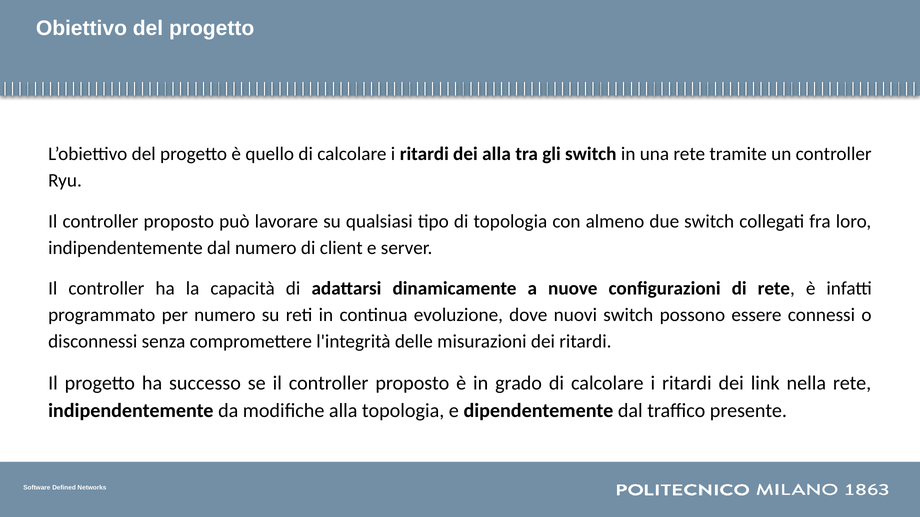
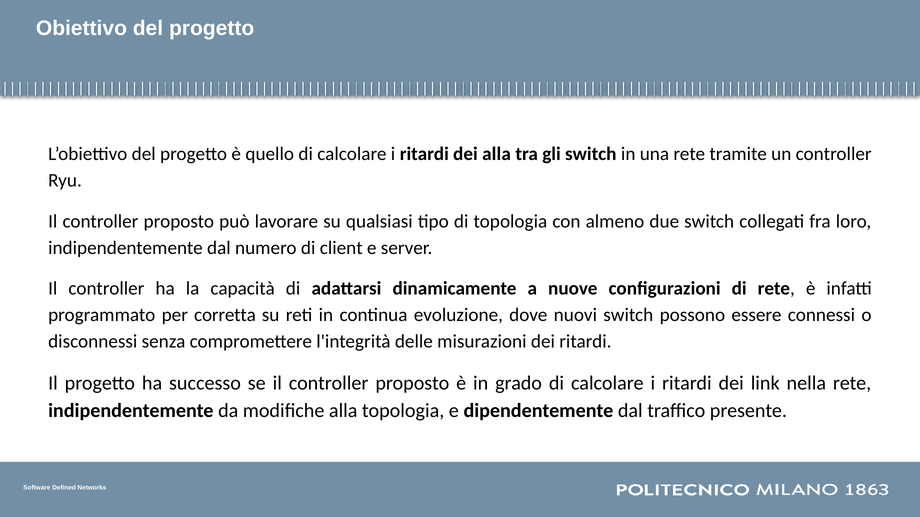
per numero: numero -> corretta
